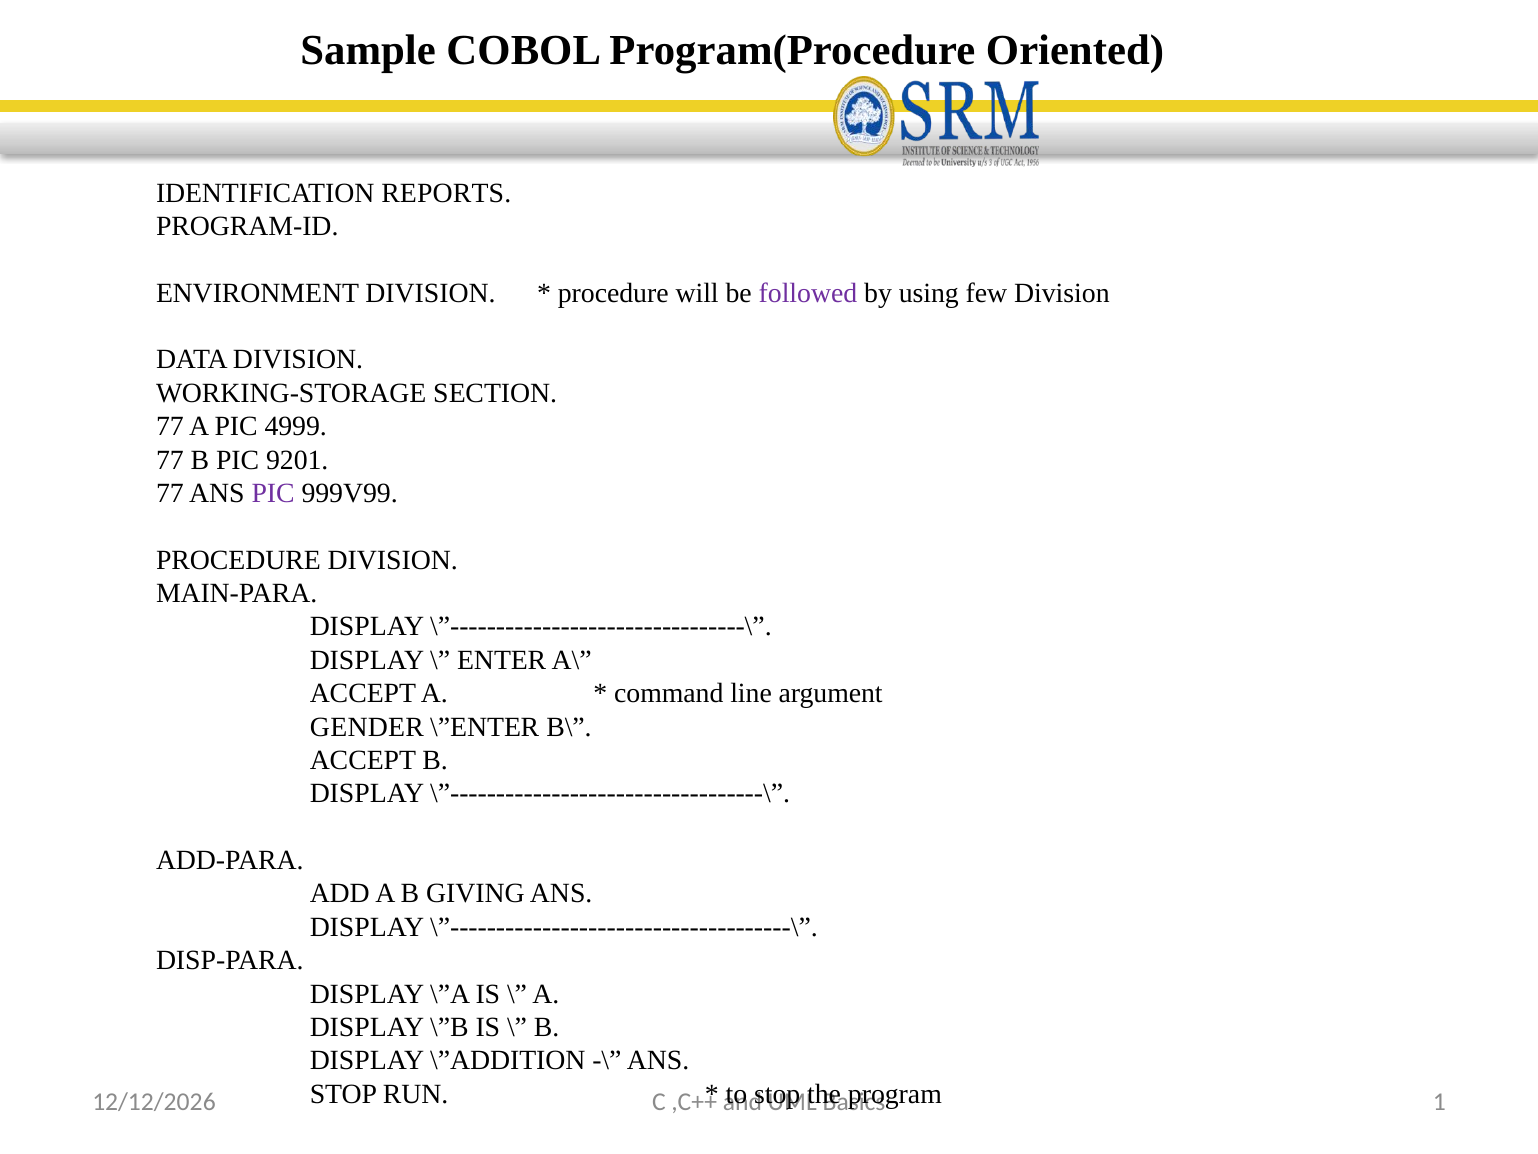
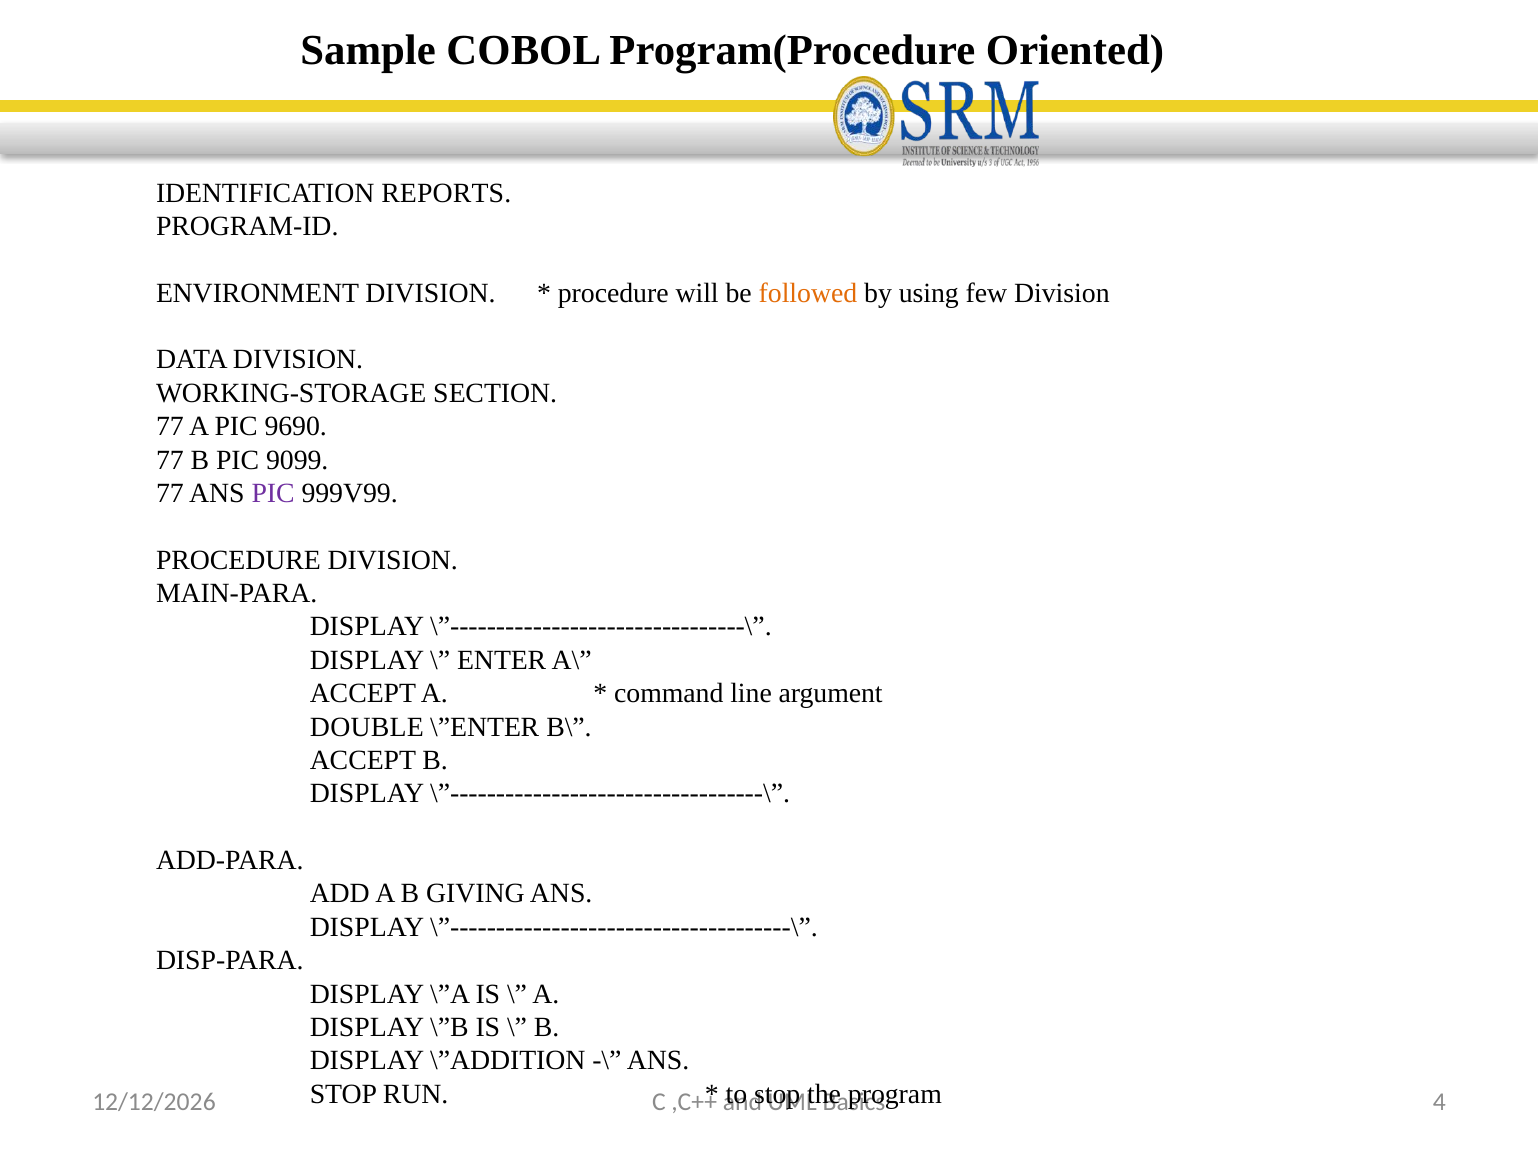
followed colour: purple -> orange
4999: 4999 -> 9690
9201: 9201 -> 9099
GENDER: GENDER -> DOUBLE
1: 1 -> 4
